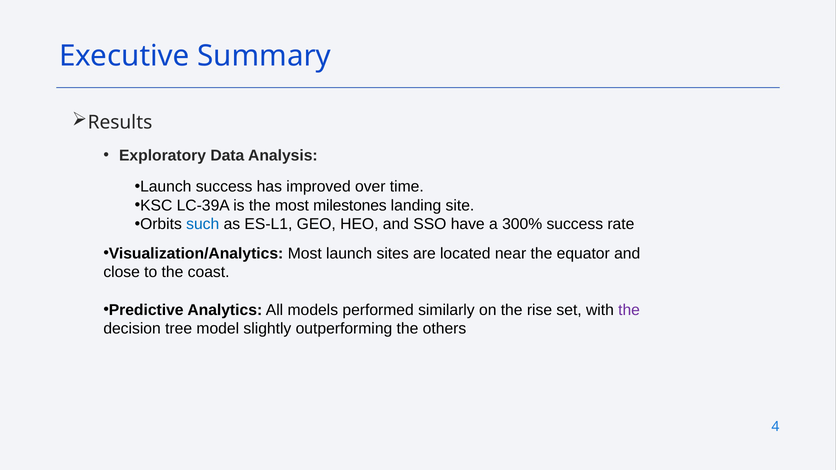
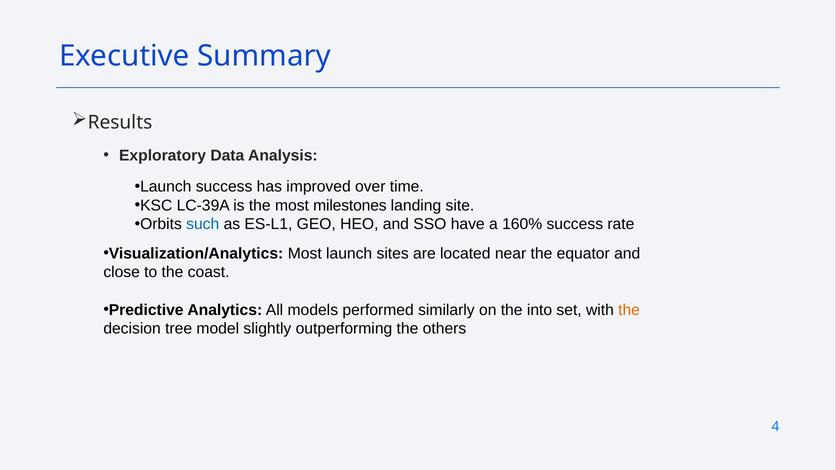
300%: 300% -> 160%
rise: rise -> into
the at (629, 310) colour: purple -> orange
